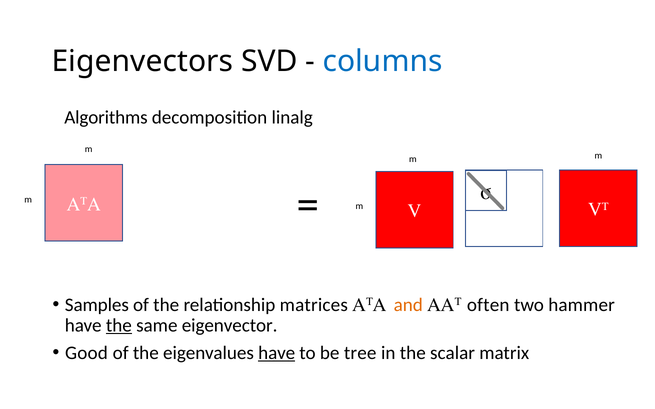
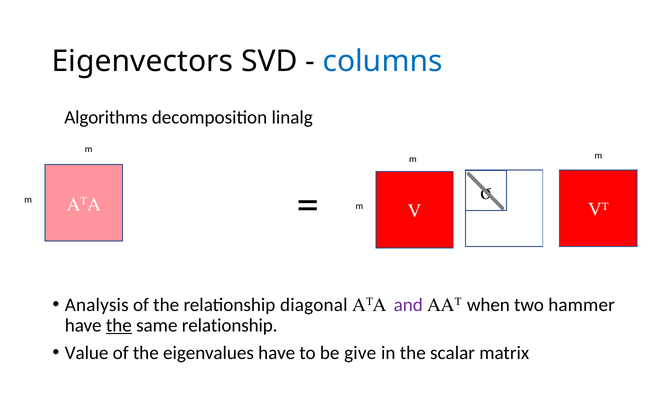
Samples: Samples -> Analysis
matrices: matrices -> diagonal
and colour: orange -> purple
often: often -> when
same eigenvector: eigenvector -> relationship
Good: Good -> Value
have at (277, 353) underline: present -> none
tree: tree -> give
